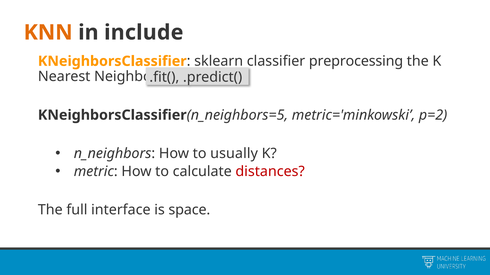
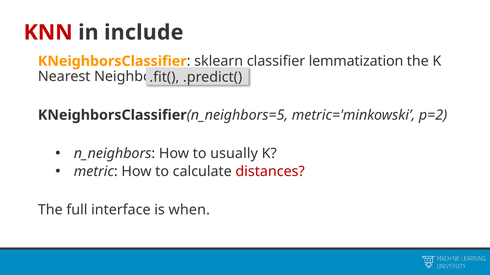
KNN colour: orange -> red
preprocessing: preprocessing -> lemmatization
space: space -> when
